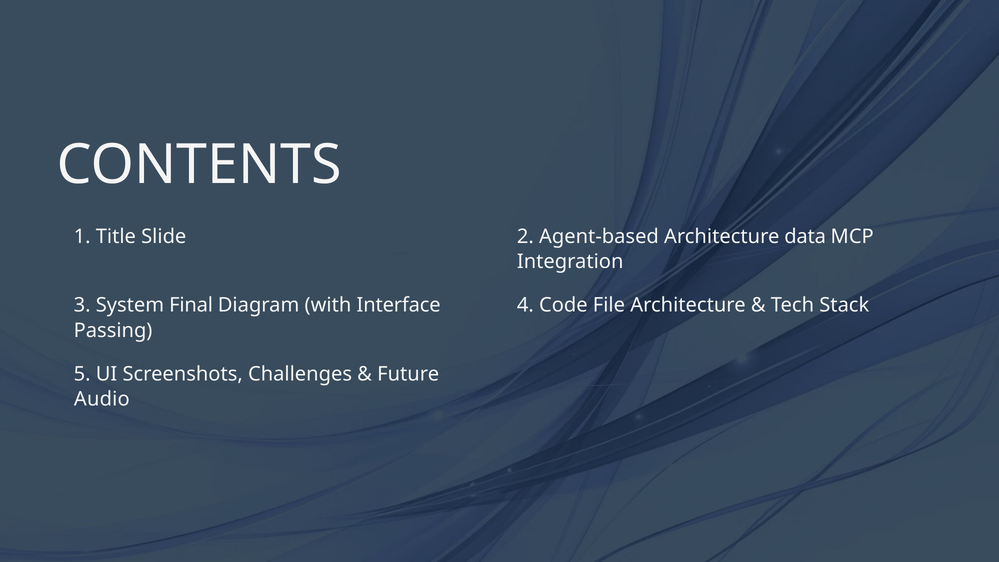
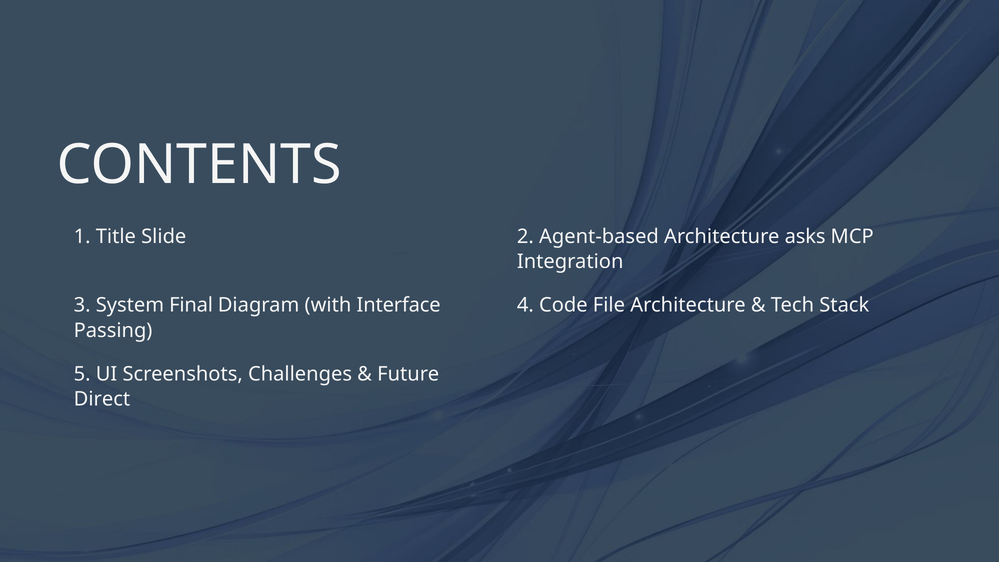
data: data -> asks
Audio: Audio -> Direct
